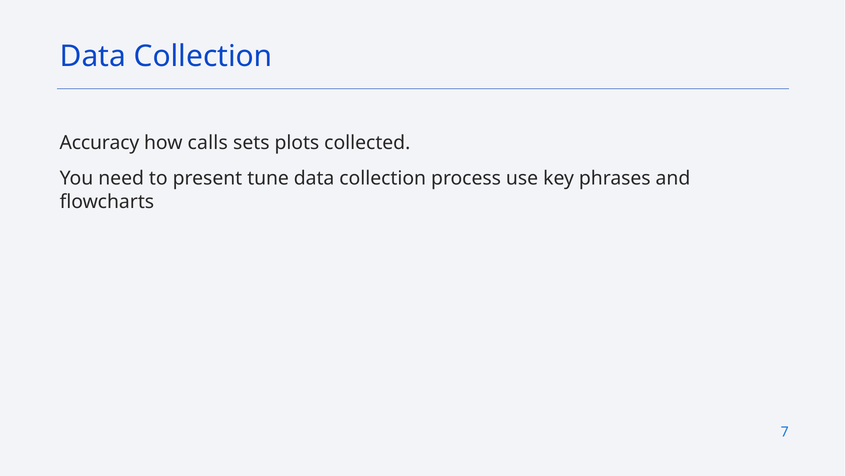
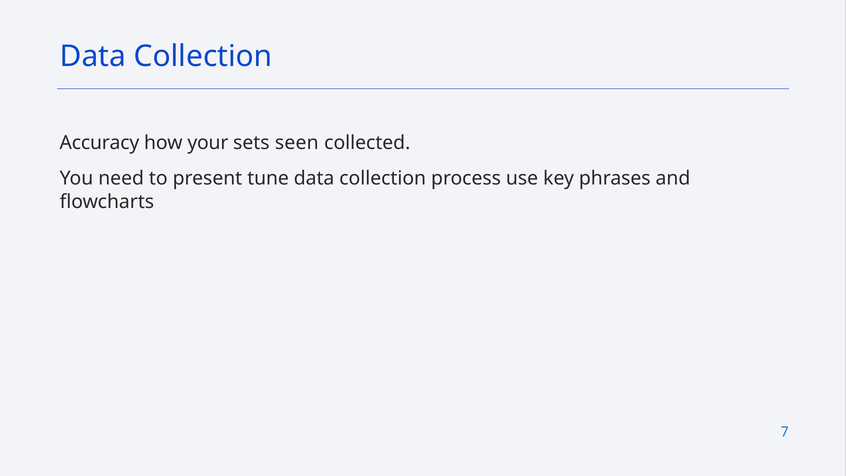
calls: calls -> your
plots: plots -> seen
